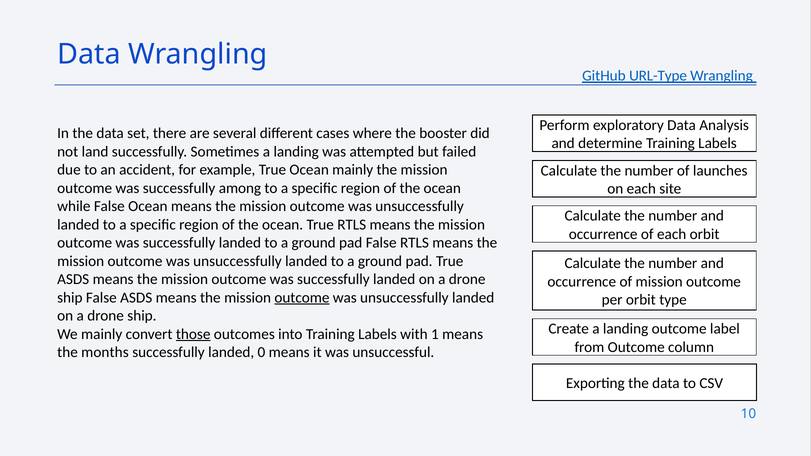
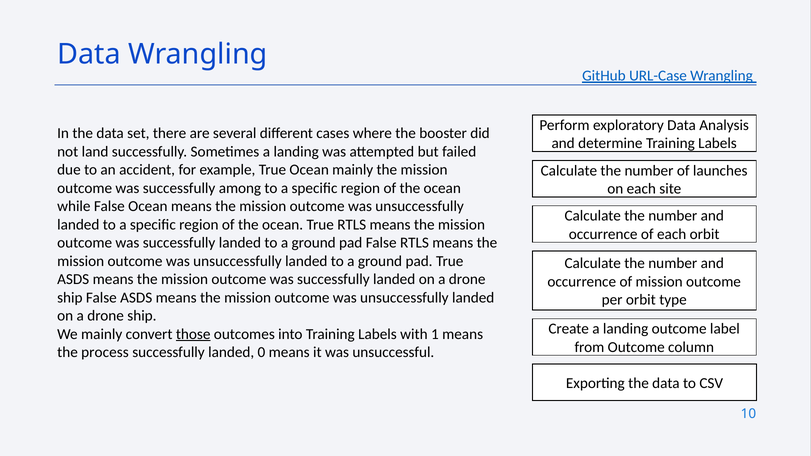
URL-Type: URL-Type -> URL-Case
outcome at (302, 298) underline: present -> none
months: months -> process
